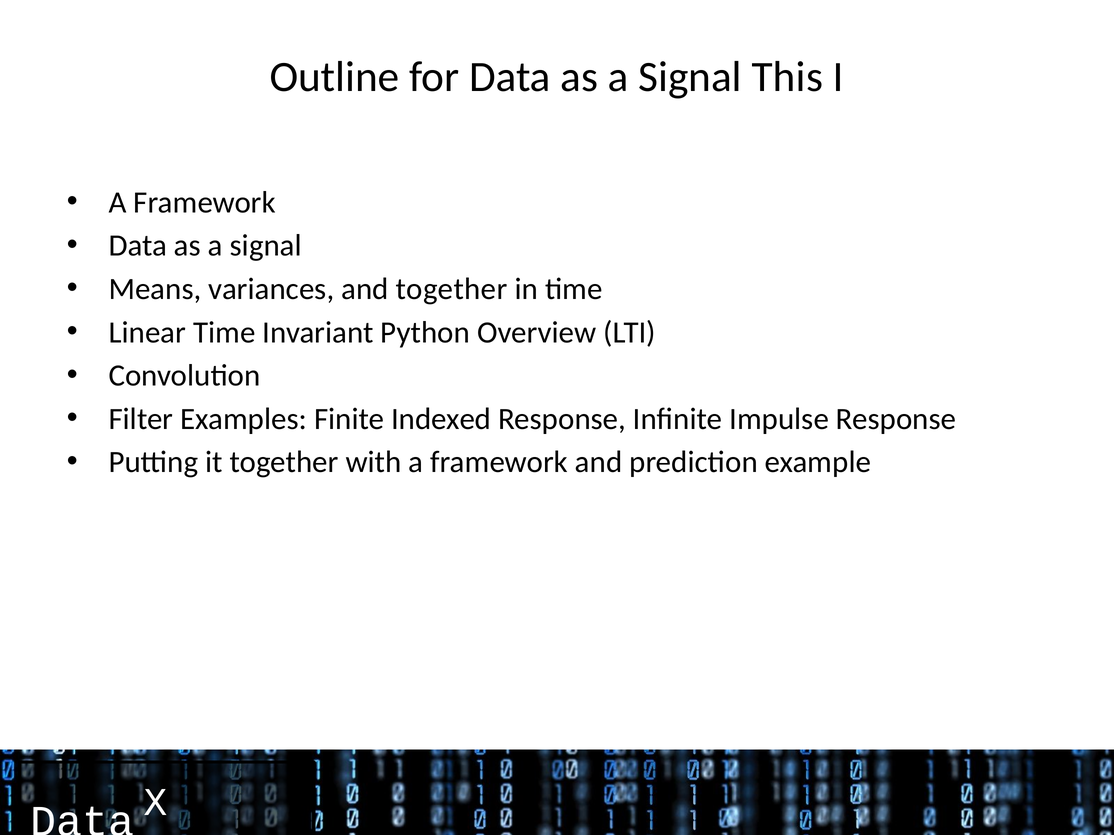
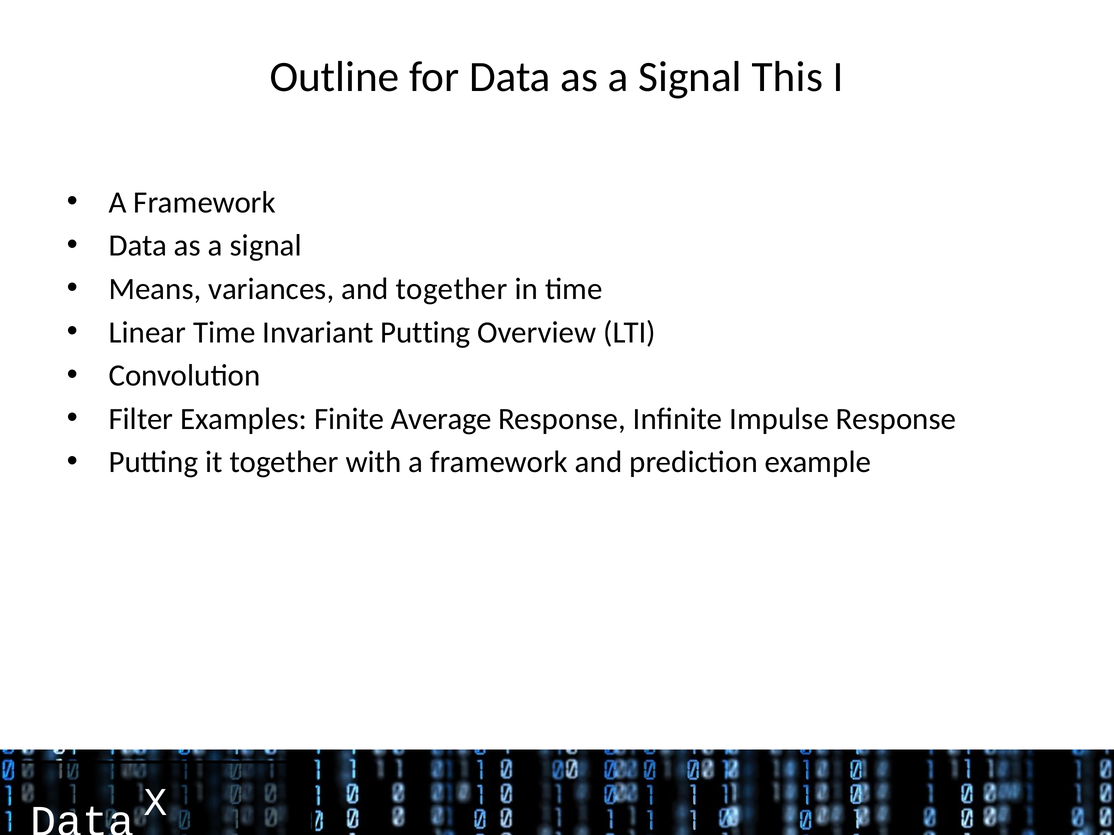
Invariant Python: Python -> Putting
Indexed: Indexed -> Average
